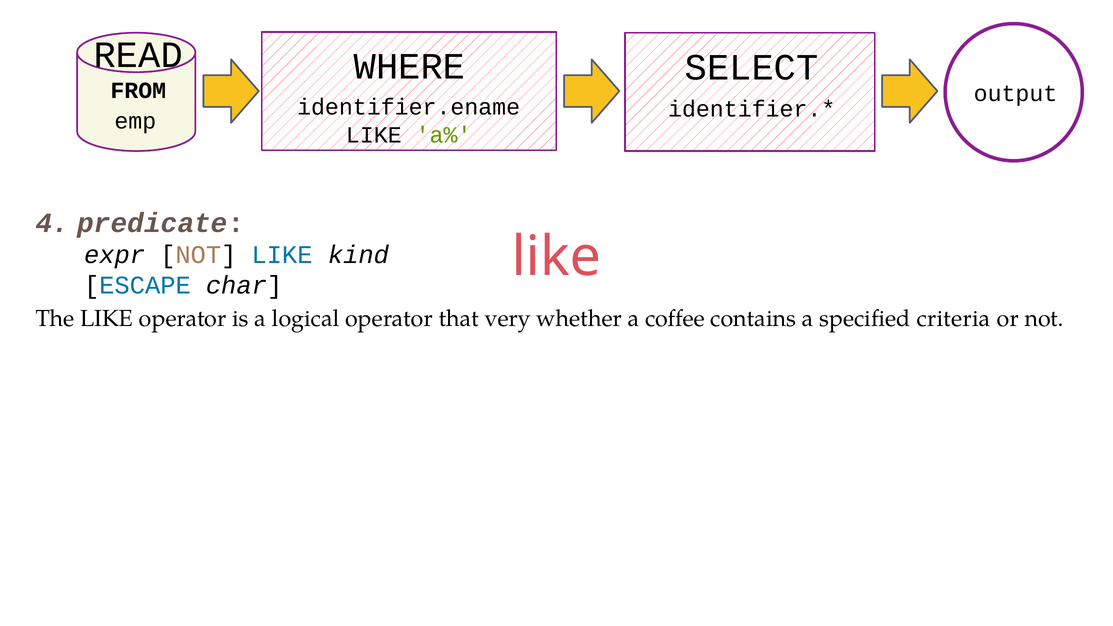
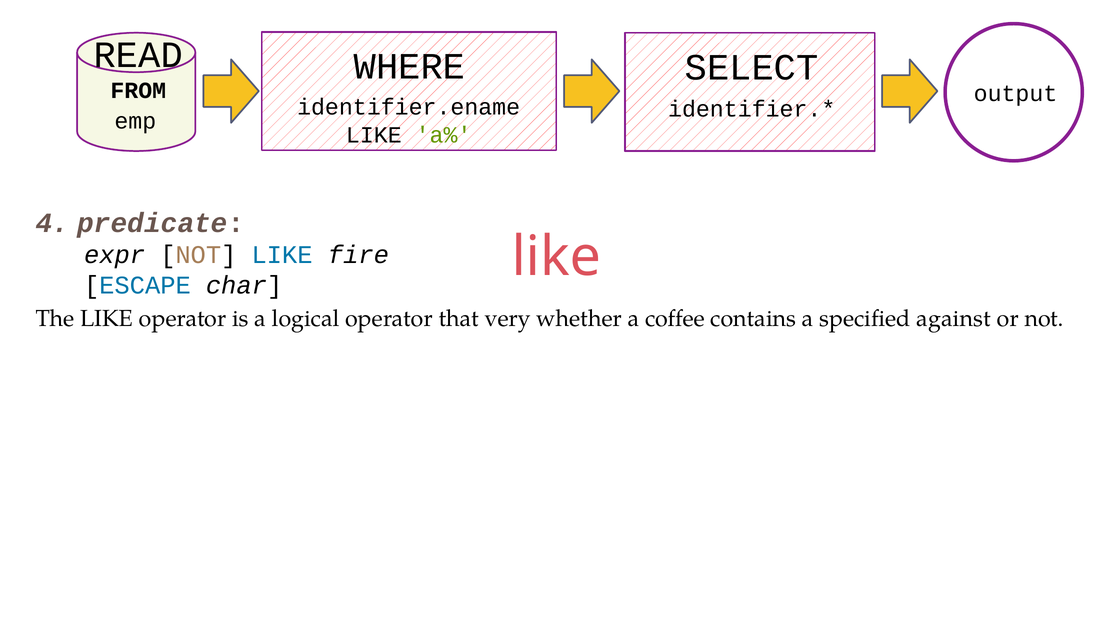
kind: kind -> fire
criteria: criteria -> against
